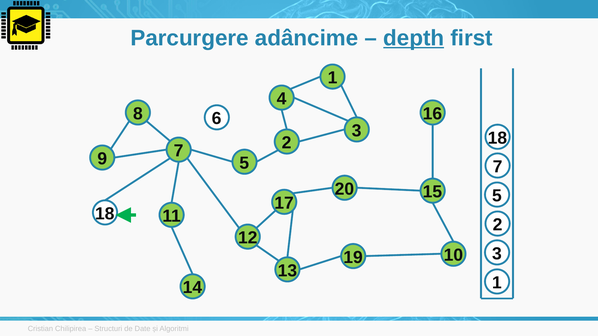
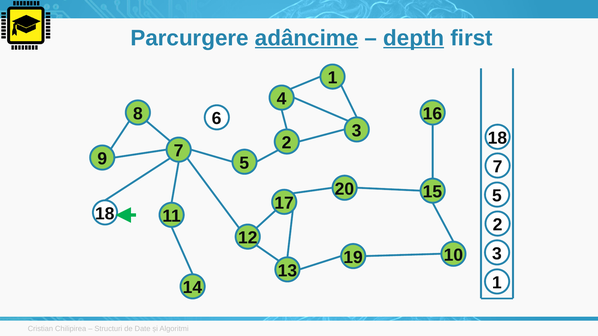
adâncime underline: none -> present
